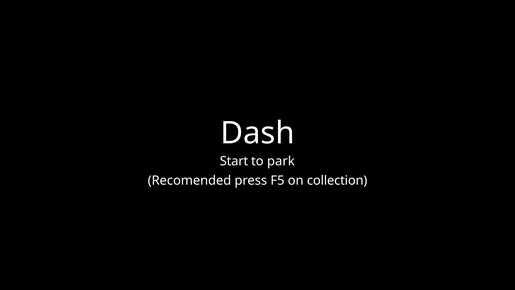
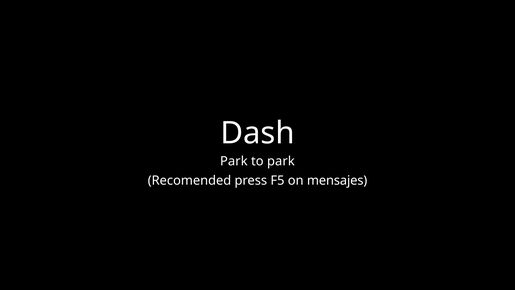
Start at (234, 161): Start -> Park
collection: collection -> mensajes
